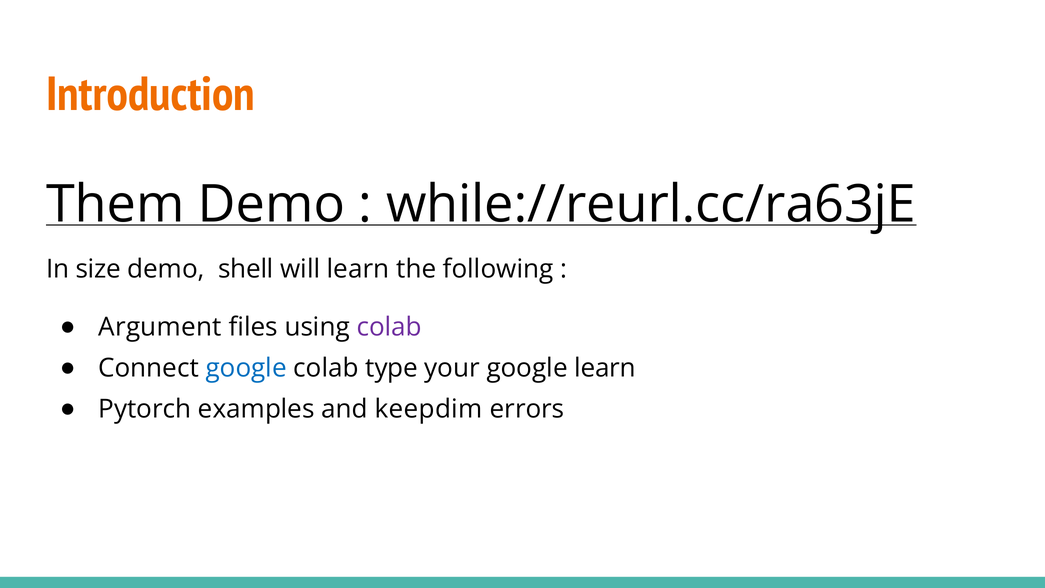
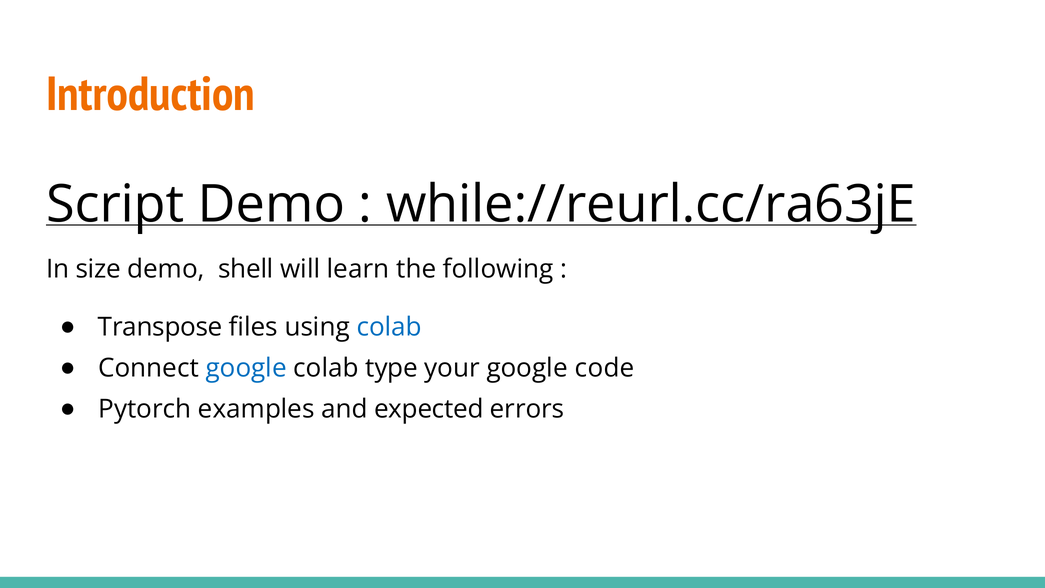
Them: Them -> Script
Argument: Argument -> Transpose
colab at (389, 327) colour: purple -> blue
google learn: learn -> code
keepdim: keepdim -> expected
